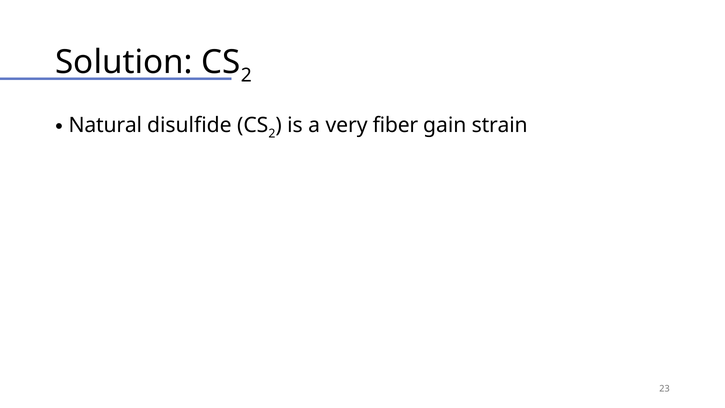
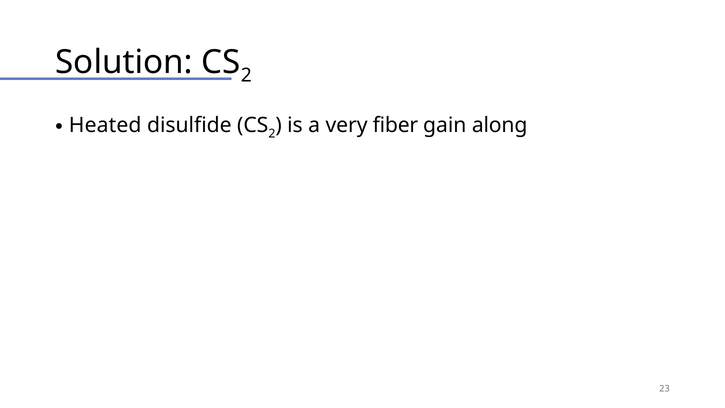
Natural: Natural -> Heated
strain: strain -> along
